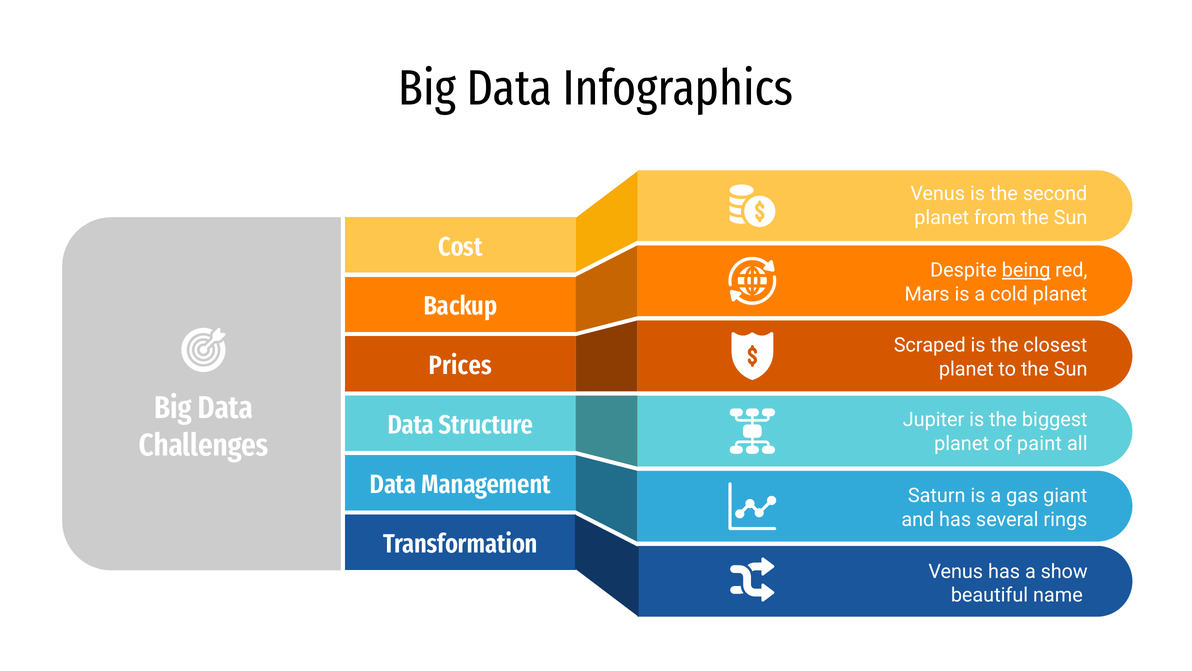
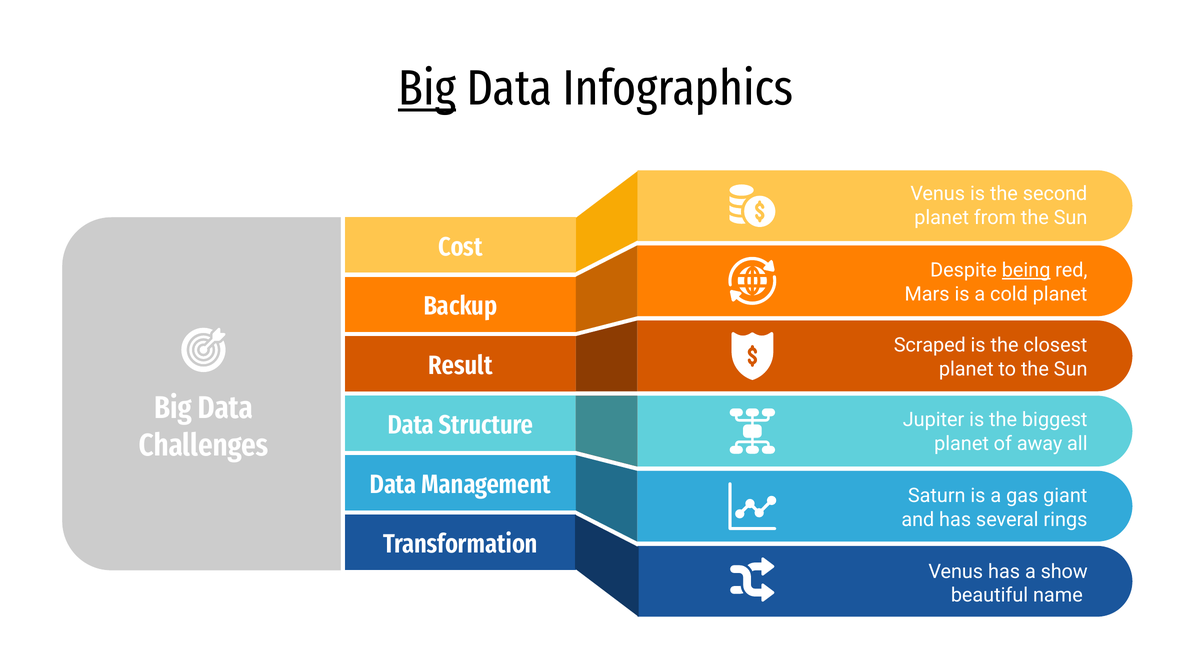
Big at (427, 88) underline: none -> present
Prices: Prices -> Result
paint: paint -> away
